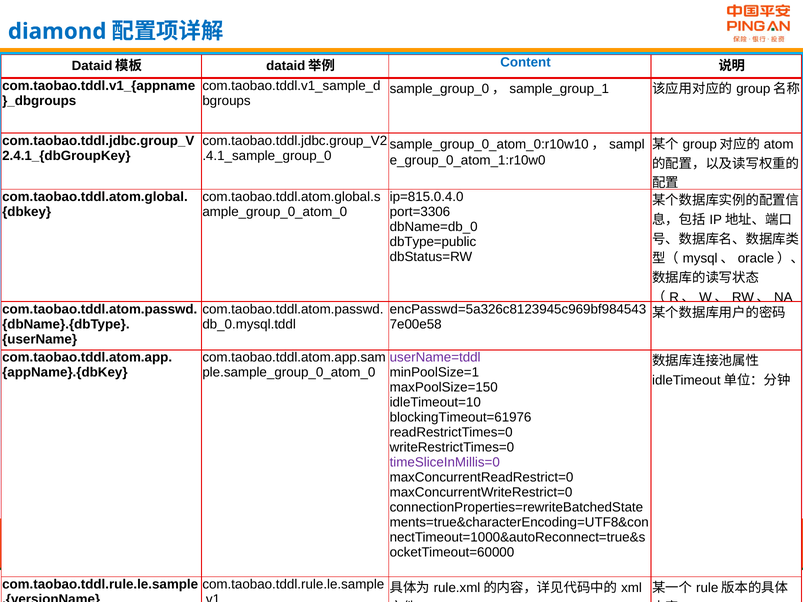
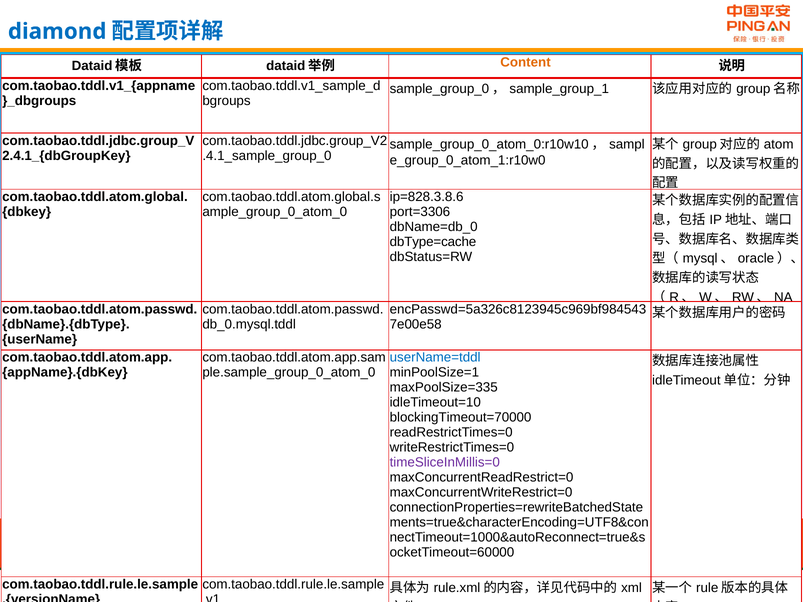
Content colour: blue -> orange
ip=815.0.4.0: ip=815.0.4.0 -> ip=828.3.8.6
dbType=public: dbType=public -> dbType=cache
userName=tddl colour: purple -> blue
maxPoolSize=150: maxPoolSize=150 -> maxPoolSize=335
blockingTimeout=61976: blockingTimeout=61976 -> blockingTimeout=70000
